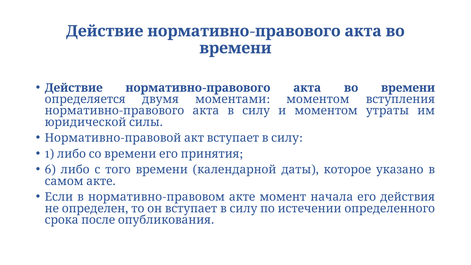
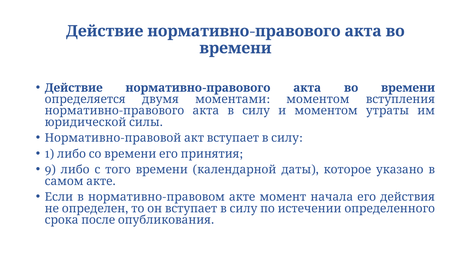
6: 6 -> 9
